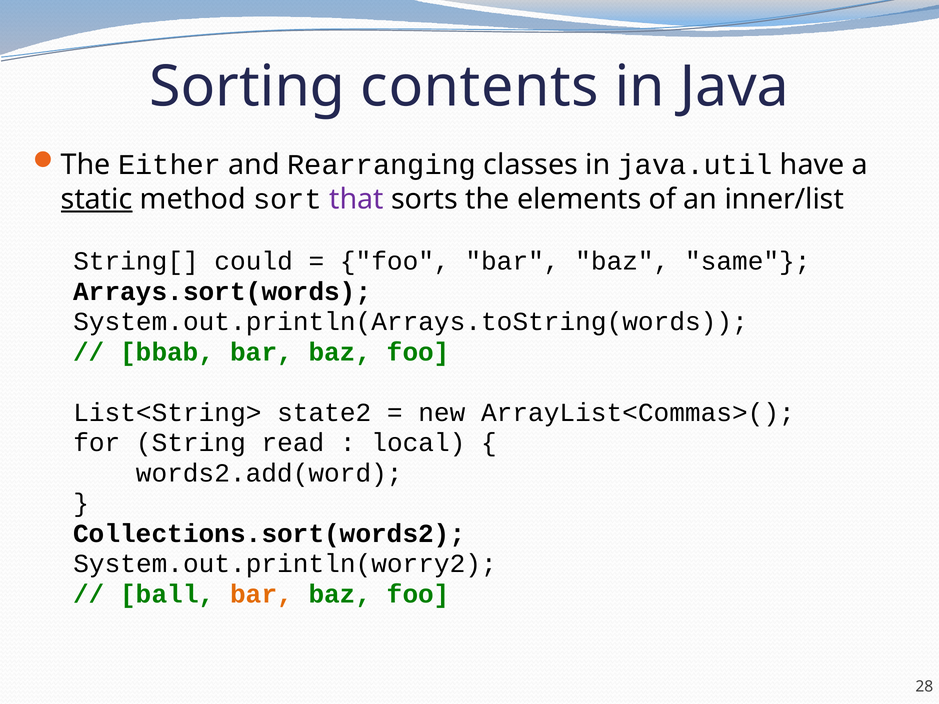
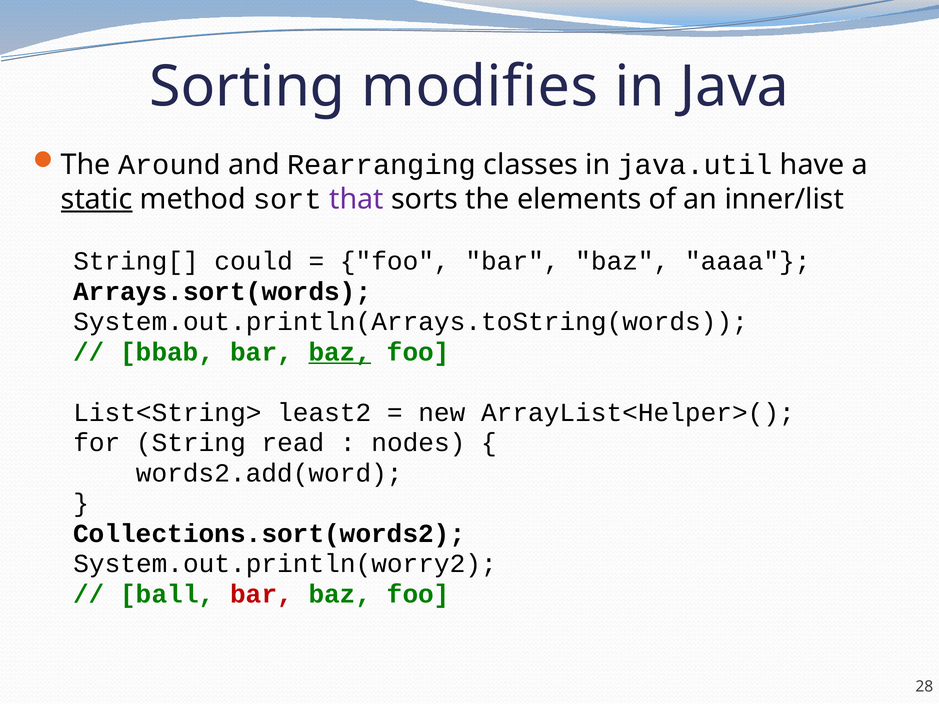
contents: contents -> modifies
Either: Either -> Around
same: same -> aaaa
baz at (340, 352) underline: none -> present
state2: state2 -> least2
ArrayList<Commas>(: ArrayList<Commas>( -> ArrayList<Helper>(
local: local -> nodes
bar at (262, 594) colour: orange -> red
